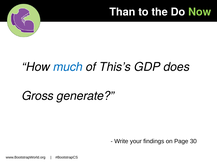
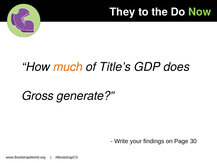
Than: Than -> They
much colour: blue -> orange
This’s: This’s -> Title’s
